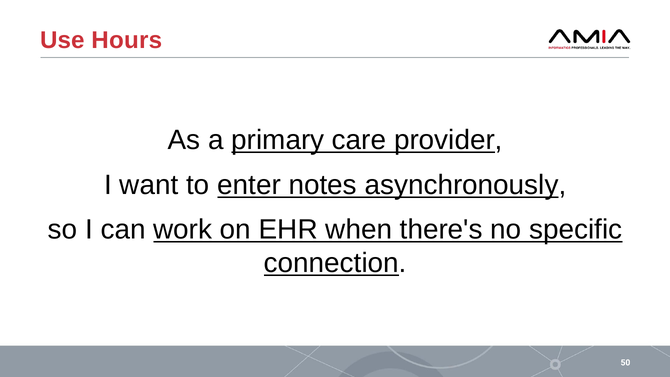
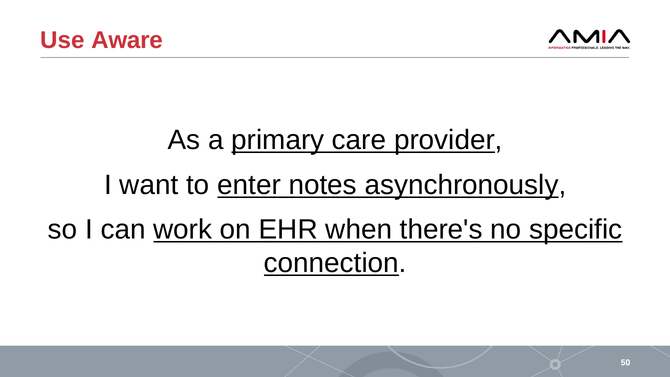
Hours: Hours -> Aware
